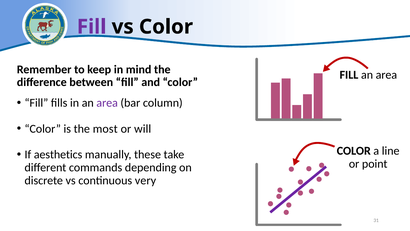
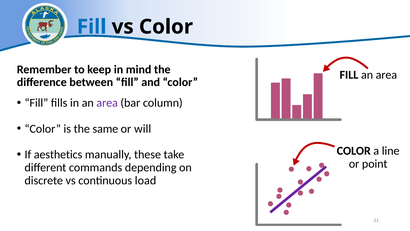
Fill at (92, 27) colour: purple -> blue
most: most -> same
very: very -> load
